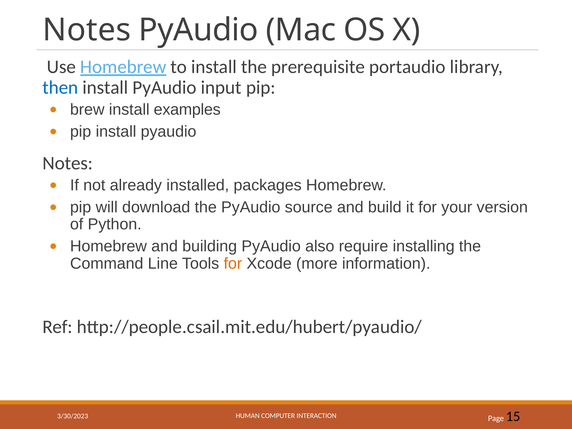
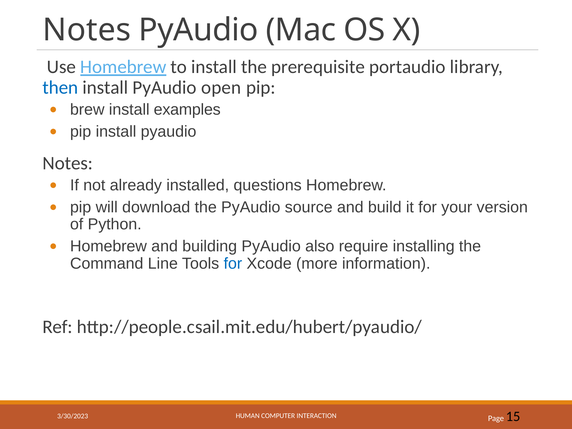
input: input -> open
packages: packages -> questions
for at (233, 263) colour: orange -> blue
